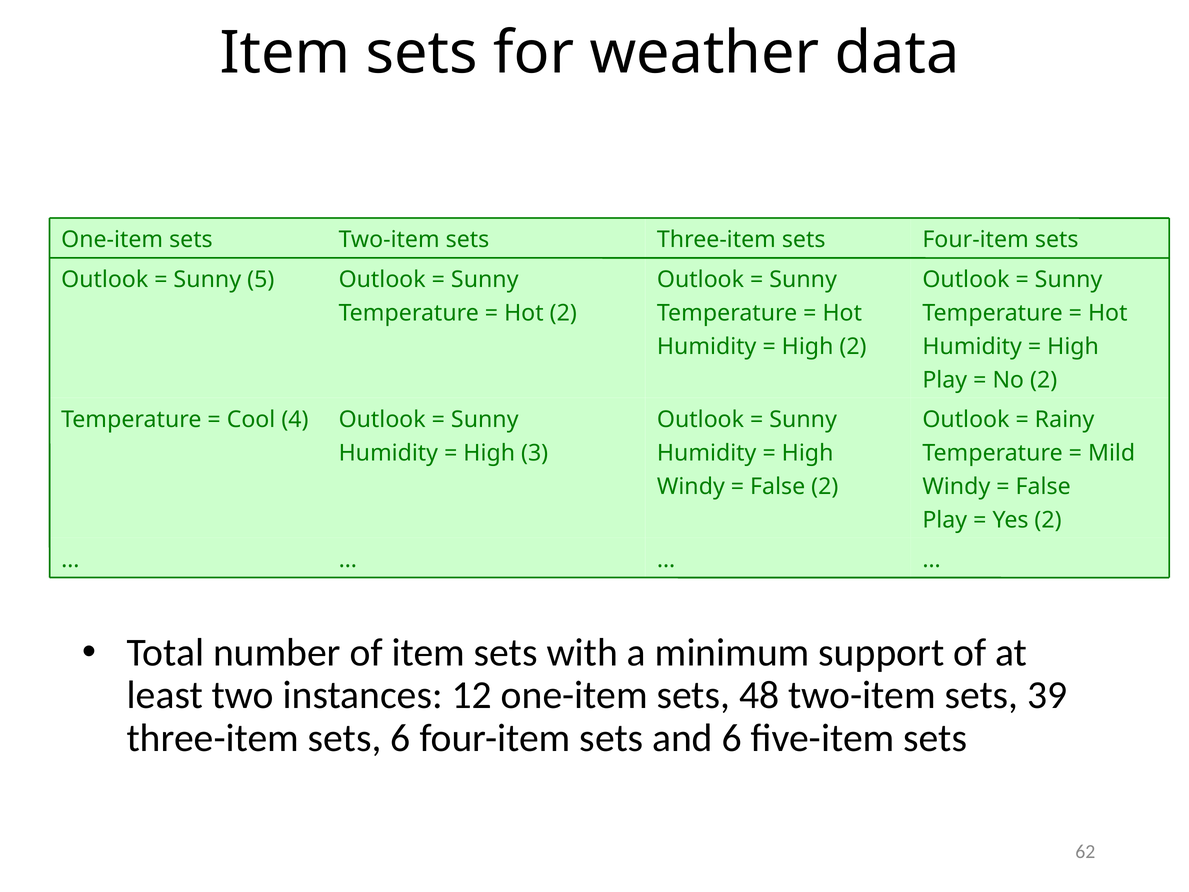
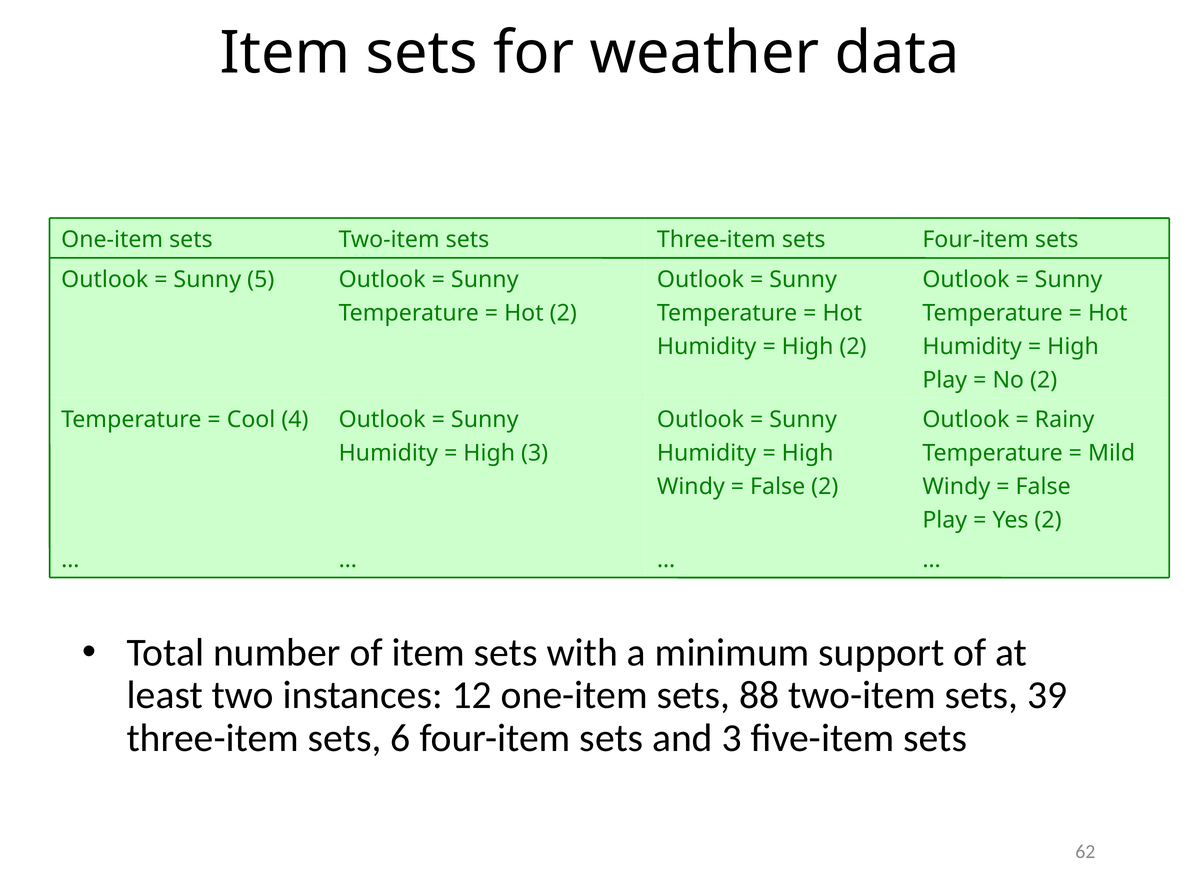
48: 48 -> 88
and 6: 6 -> 3
